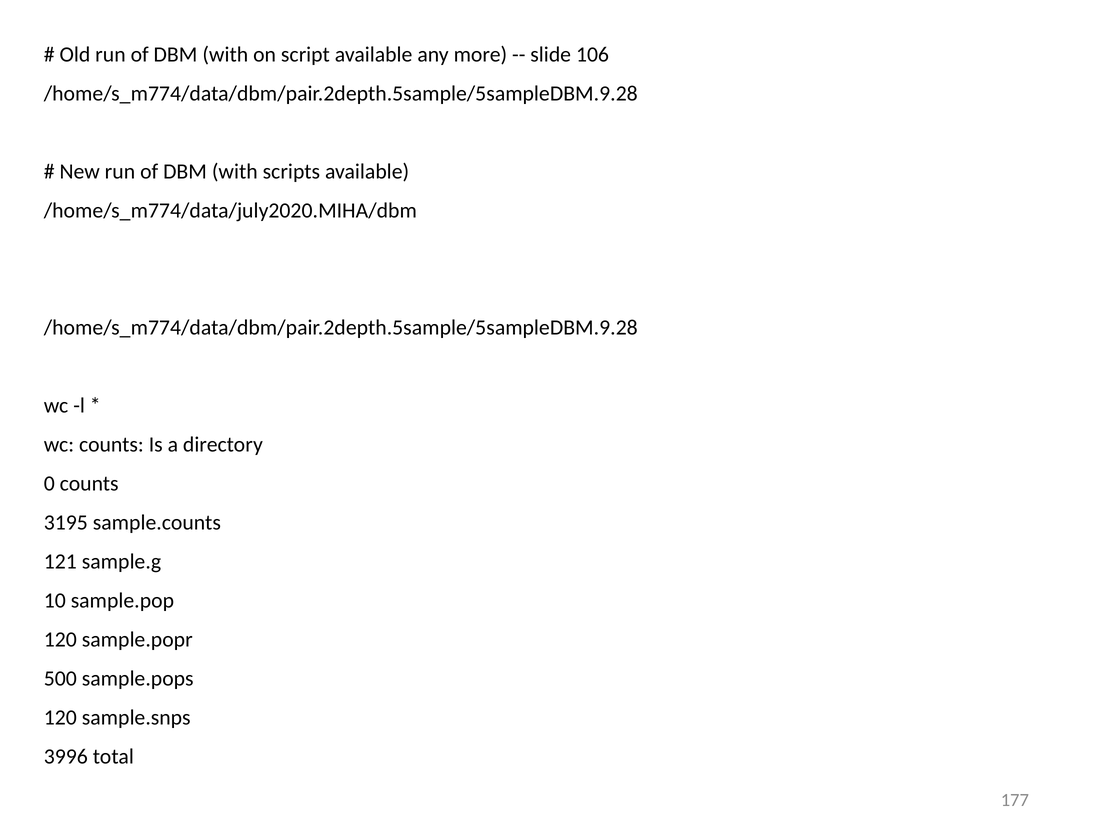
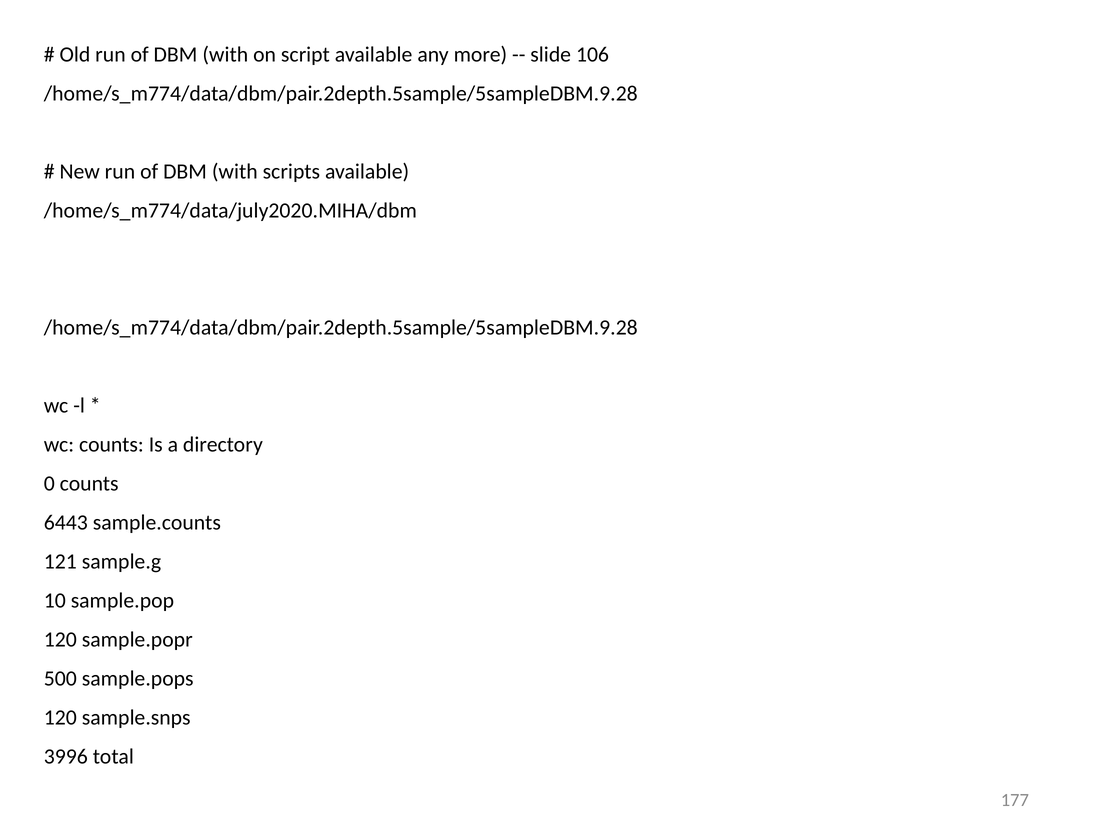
3195: 3195 -> 6443
